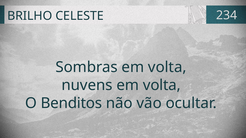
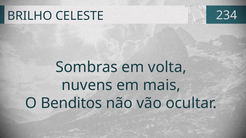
nuvens em volta: volta -> mais
